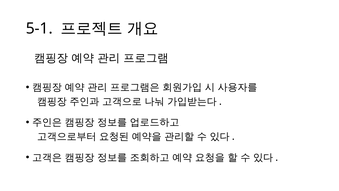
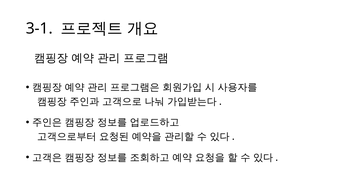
5-1: 5-1 -> 3-1
